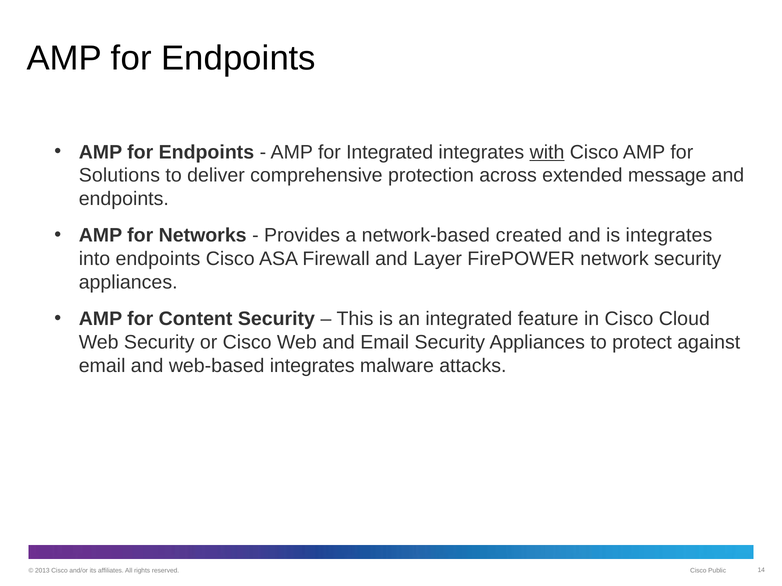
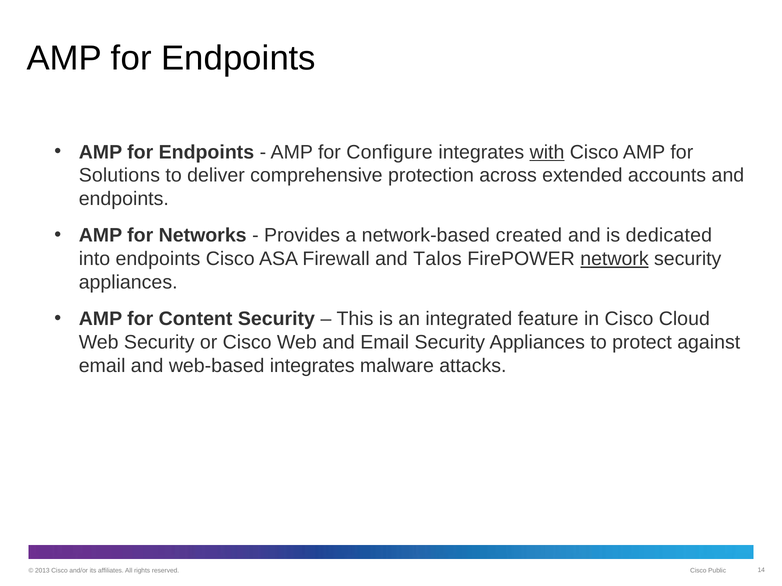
for Integrated: Integrated -> Configure
message: message -> accounts
is integrates: integrates -> dedicated
Layer: Layer -> Talos
network underline: none -> present
